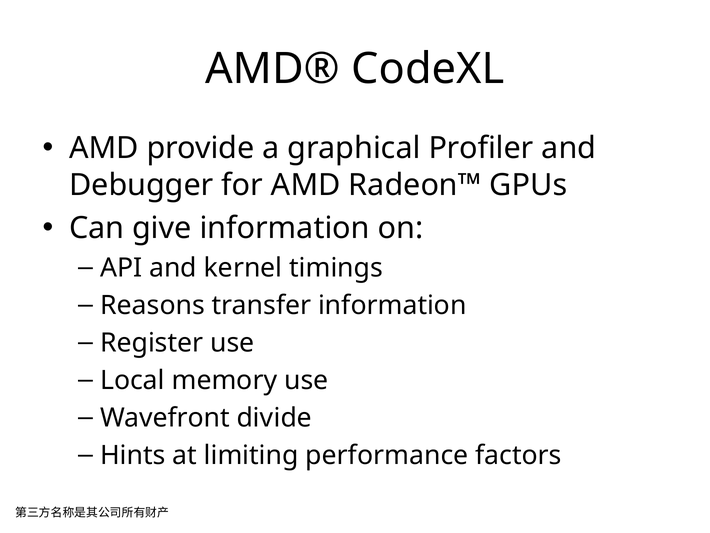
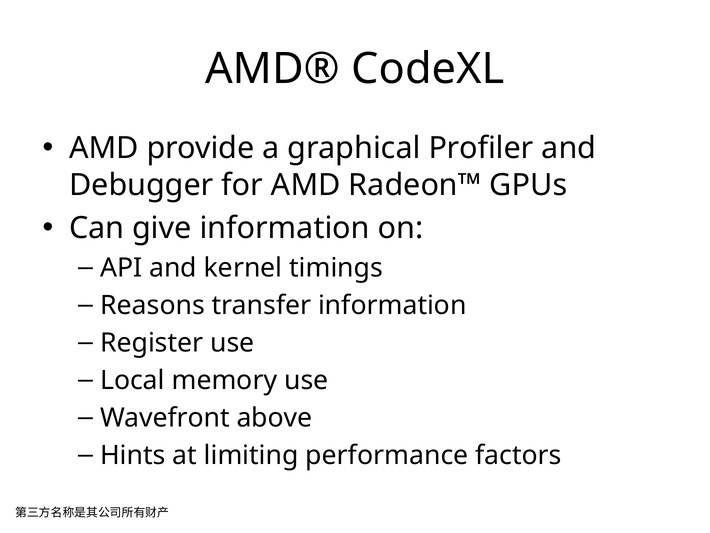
divide: divide -> above
